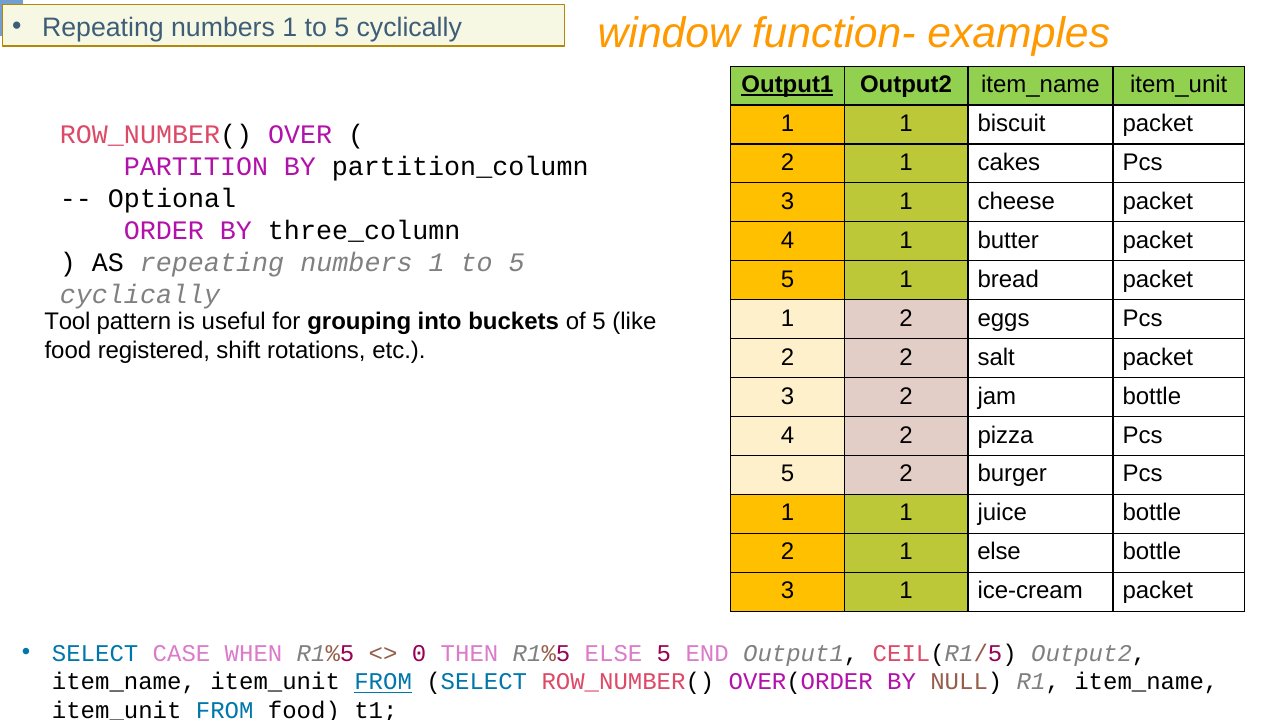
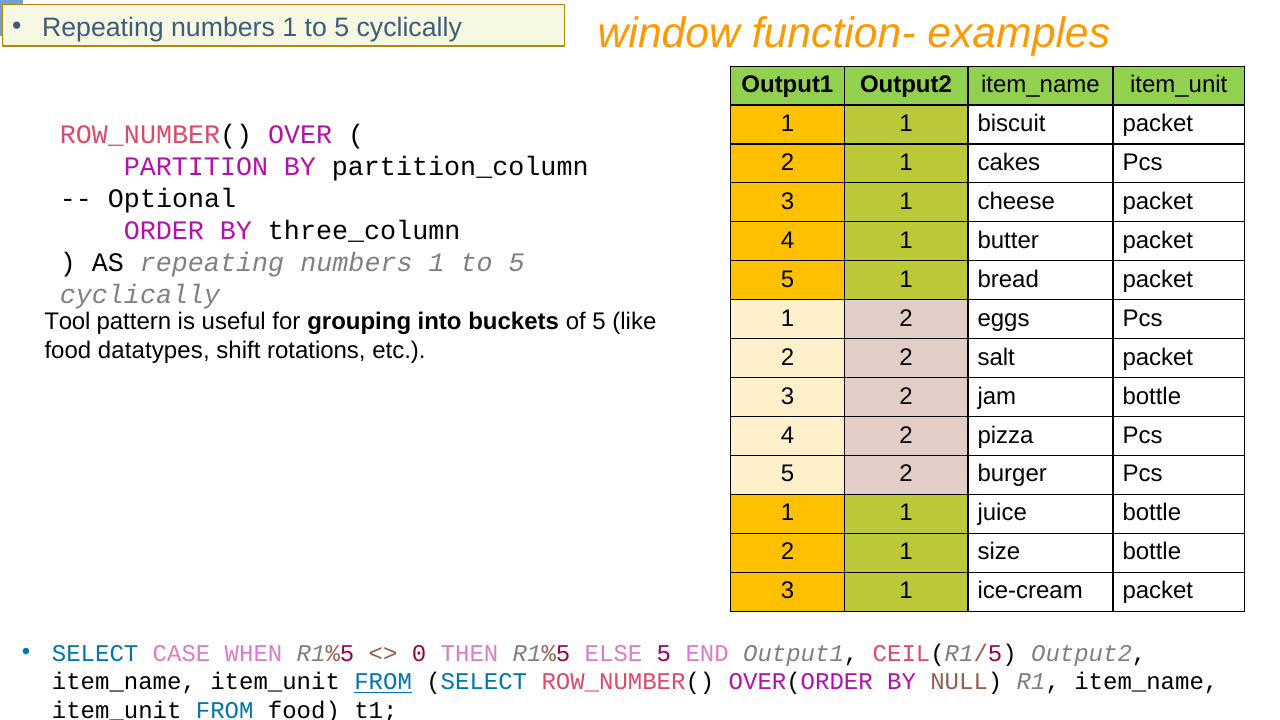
Output1 at (787, 85) underline: present -> none
registered: registered -> datatypes
1 else: else -> size
